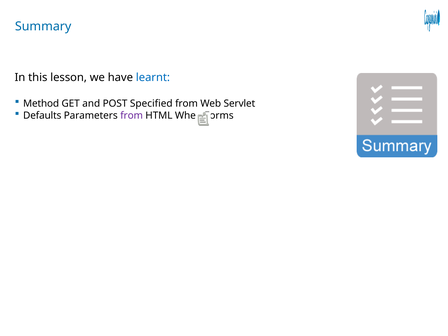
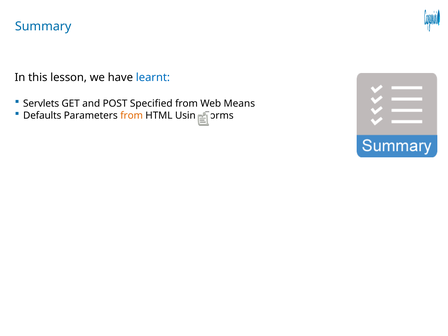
Method: Method -> Servlets
Servlet: Servlet -> Means
from at (132, 116) colour: purple -> orange
When: When -> Using
